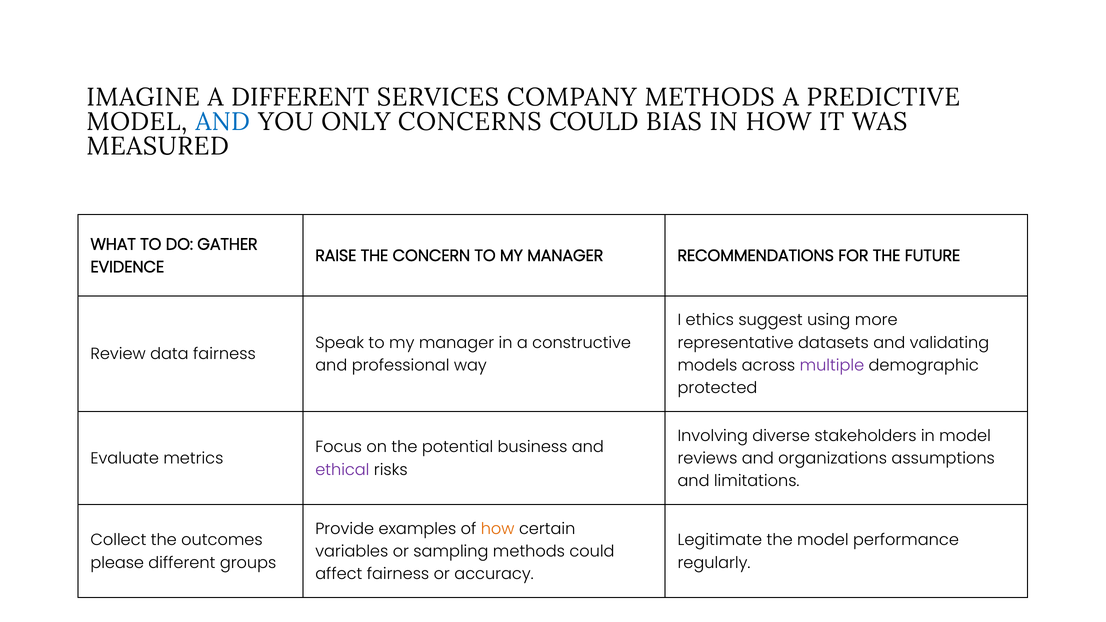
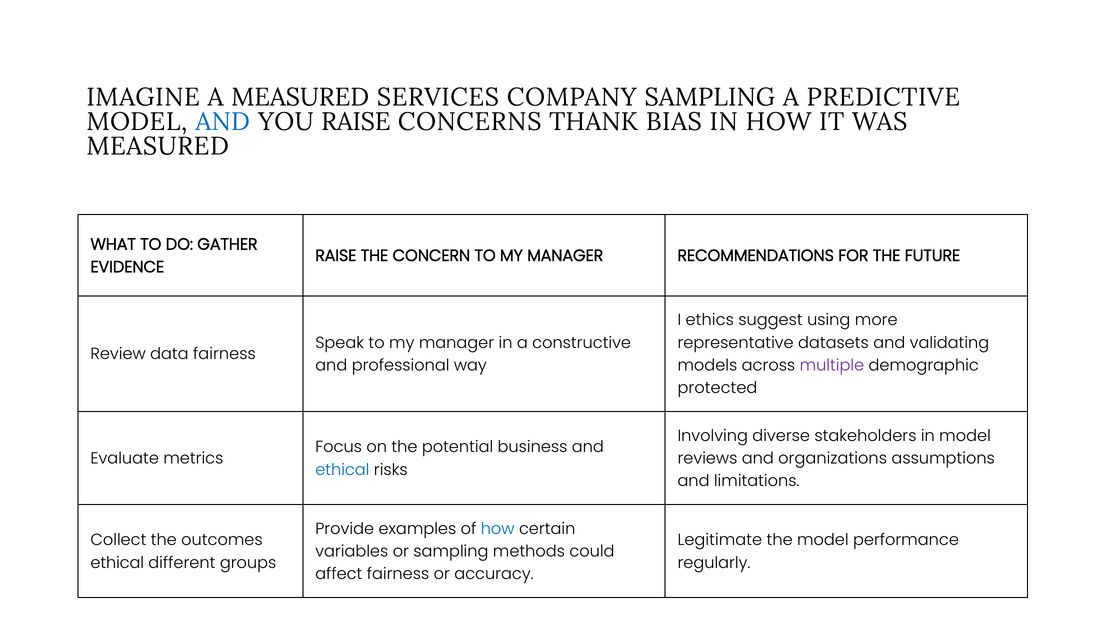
A DIFFERENT: DIFFERENT -> MEASURED
COMPANY METHODS: METHODS -> SAMPLING
YOU ONLY: ONLY -> RAISE
CONCERNS COULD: COULD -> THANK
ethical at (342, 470) colour: purple -> blue
how at (498, 529) colour: orange -> blue
please at (117, 563): please -> ethical
